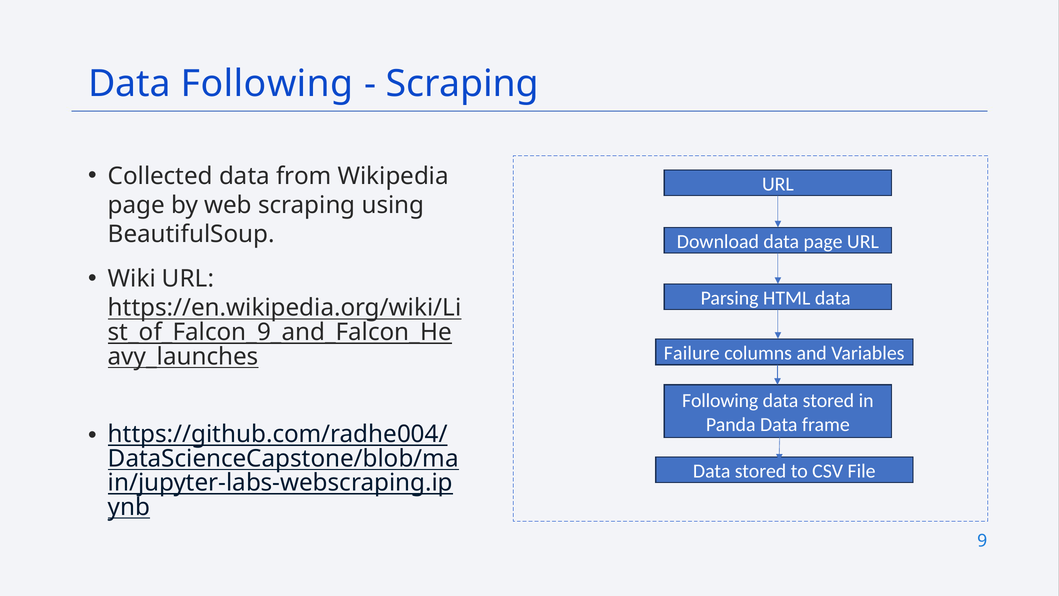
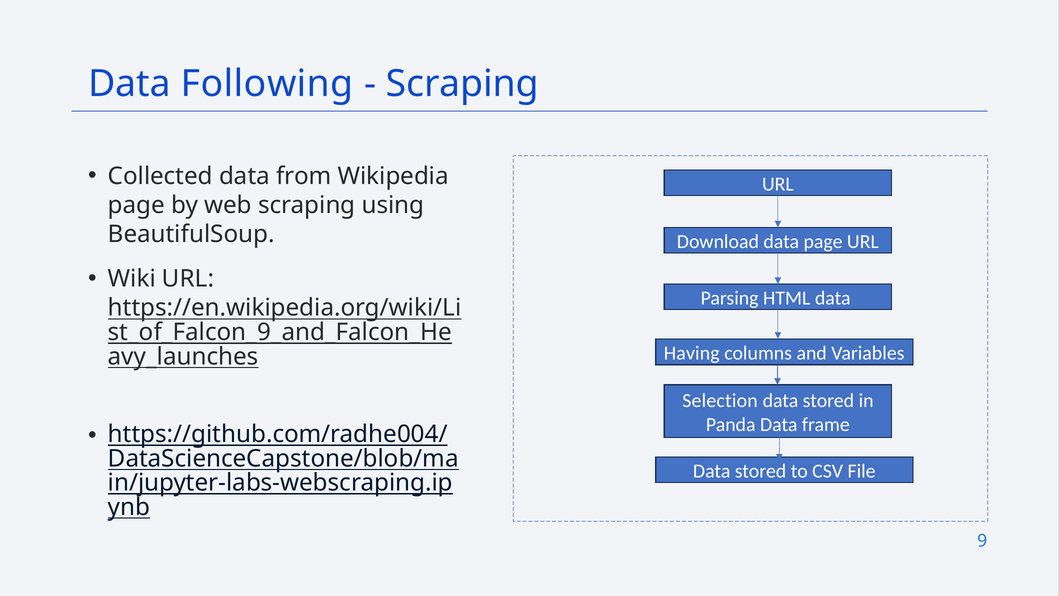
Failure: Failure -> Having
Following at (720, 400): Following -> Selection
